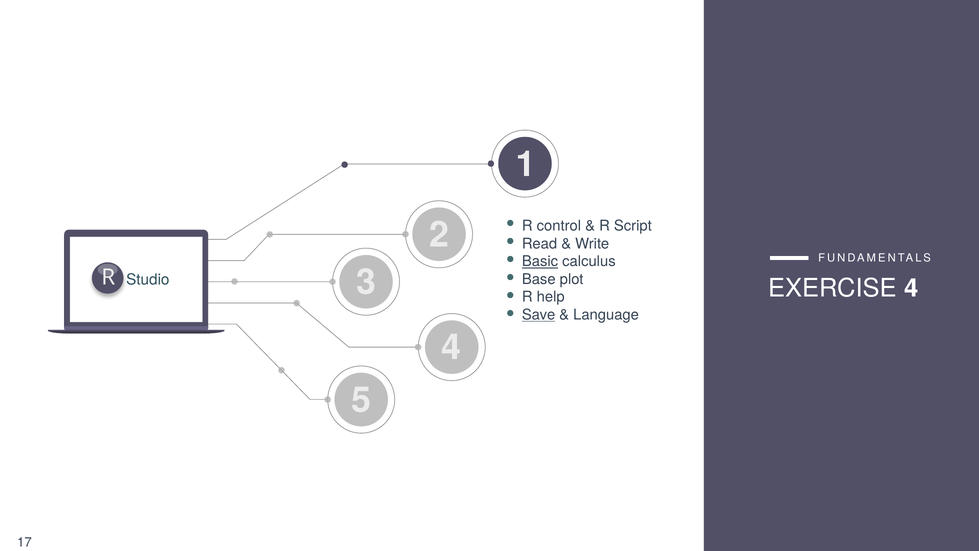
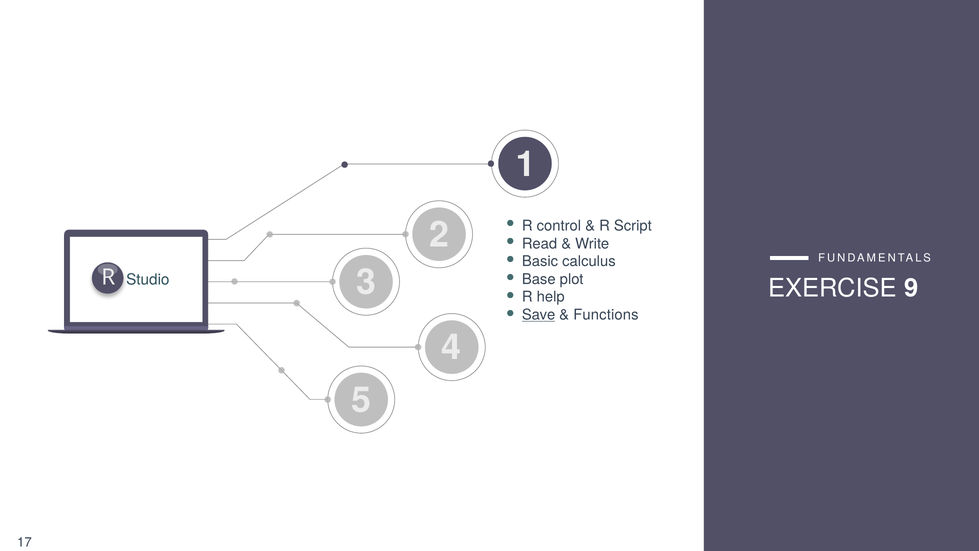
Basic underline: present -> none
EXERCISE 4: 4 -> 9
Language: Language -> Functions
